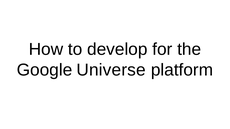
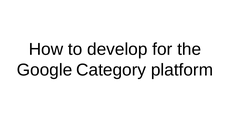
Universe: Universe -> Category
